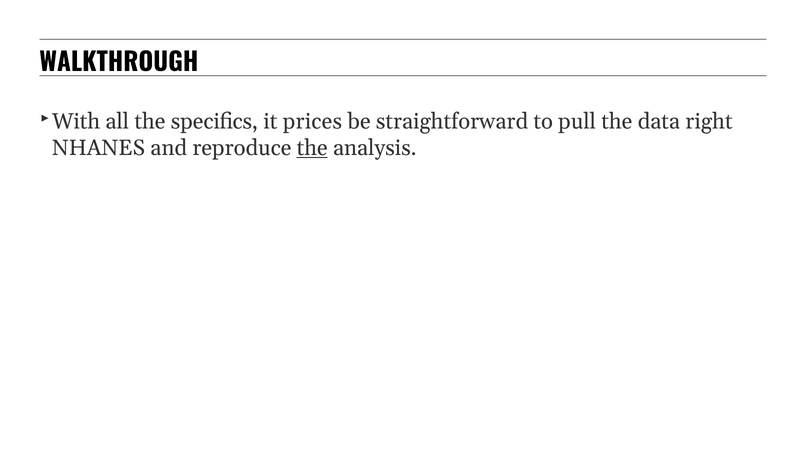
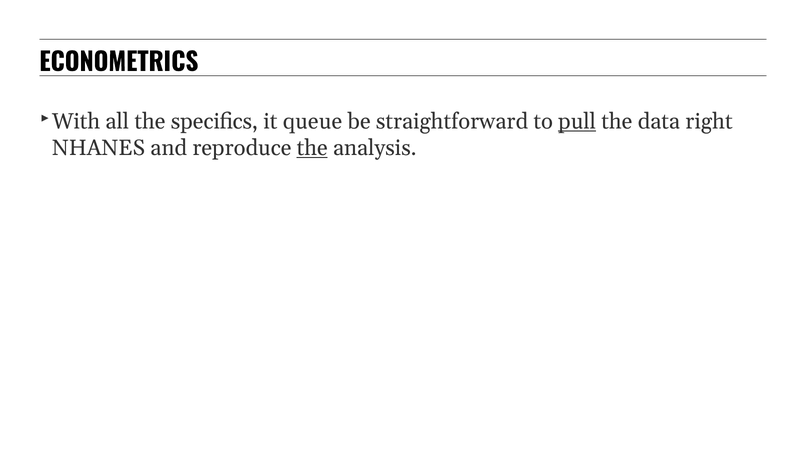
WALKTHROUGH: WALKTHROUGH -> ECONOMETRICS
prices: prices -> queue
pull underline: none -> present
